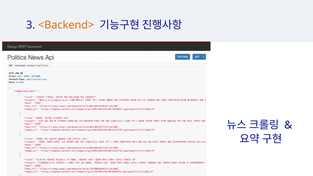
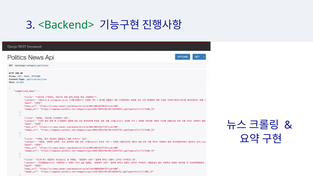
<Backend> colour: orange -> green
